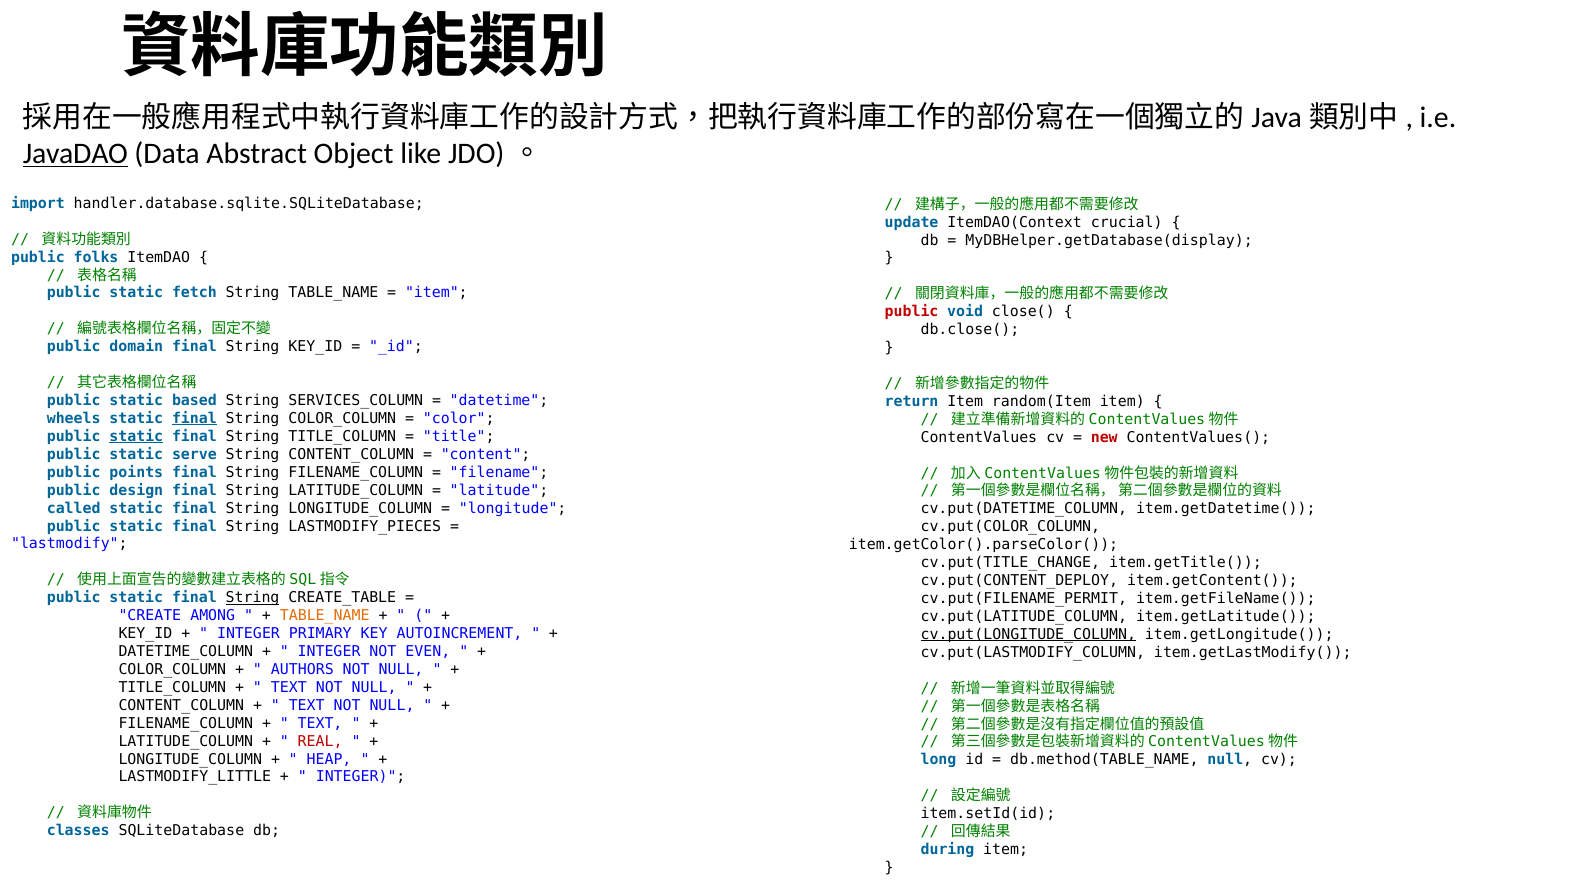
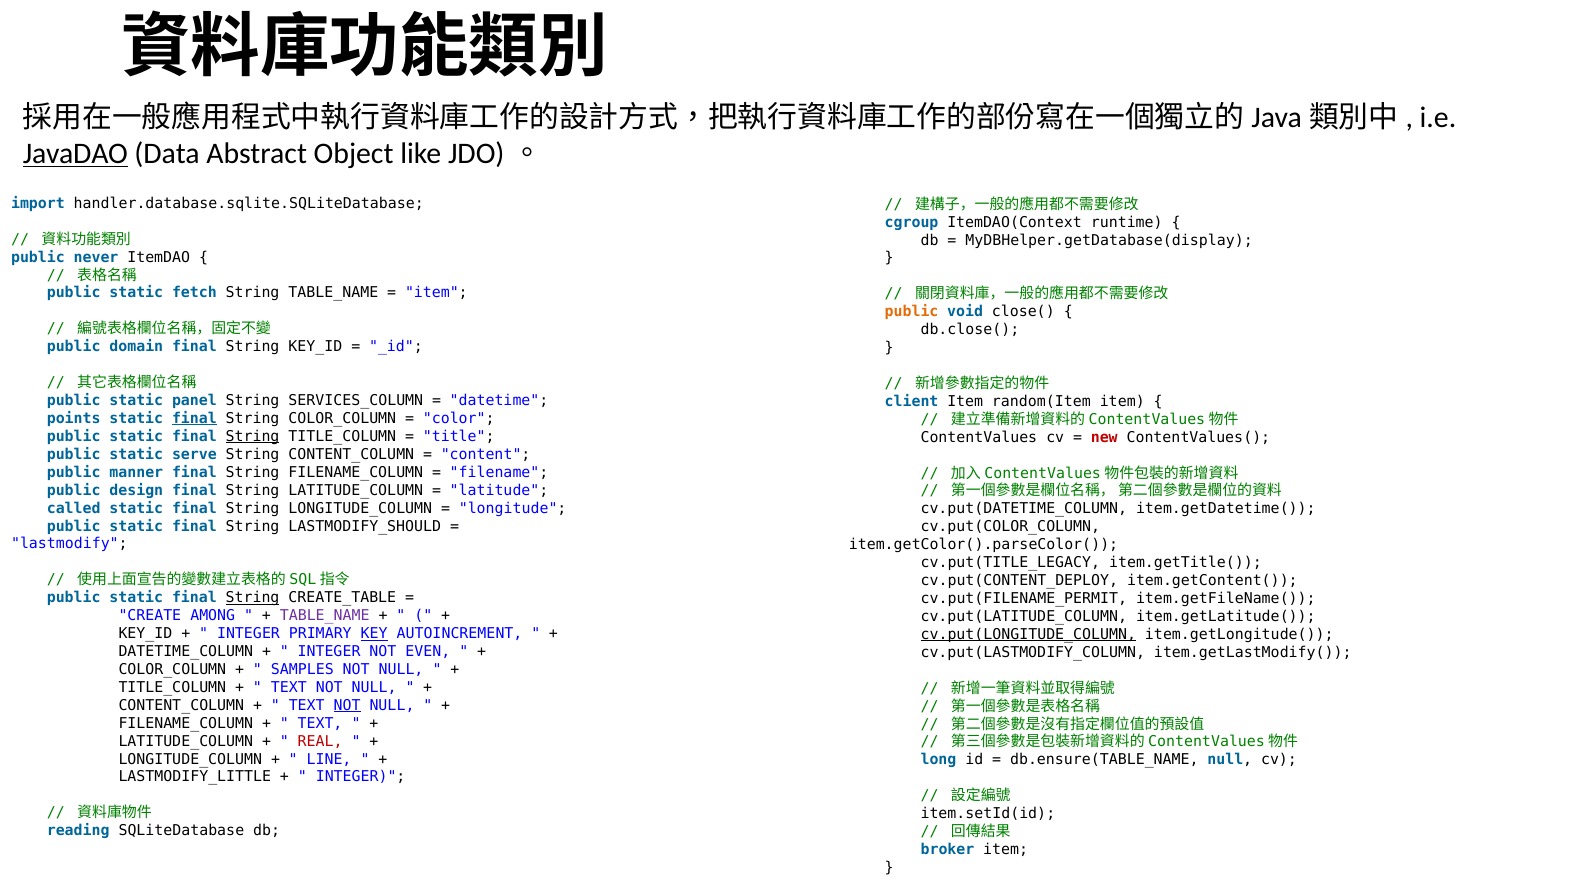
update: update -> cgroup
crucial: crucial -> runtime
folks: folks -> never
public at (912, 312) colour: red -> orange
based: based -> panel
return: return -> client
wheels: wheels -> points
static at (136, 436) underline: present -> none
String at (253, 436) underline: none -> present
points: points -> manner
LASTMODIFY_PIECES: LASTMODIFY_PIECES -> LASTMODIFY_SHOULD
cv.put(TITLE_CHANGE: cv.put(TITLE_CHANGE -> cv.put(TITLE_LEGACY
TABLE_NAME at (325, 616) colour: orange -> purple
KEY underline: none -> present
AUTHORS: AUTHORS -> SAMPLES
NOT at (347, 705) underline: none -> present
HEAP: HEAP -> LINE
db.method(TABLE_NAME: db.method(TABLE_NAME -> db.ensure(TABLE_NAME
classes: classes -> reading
during: during -> broker
